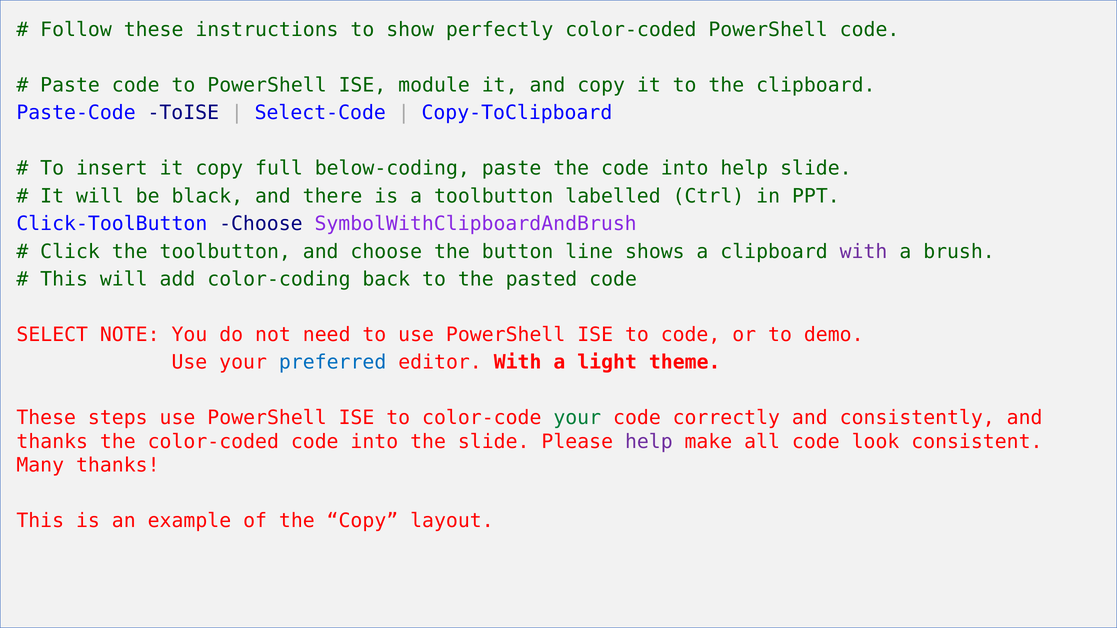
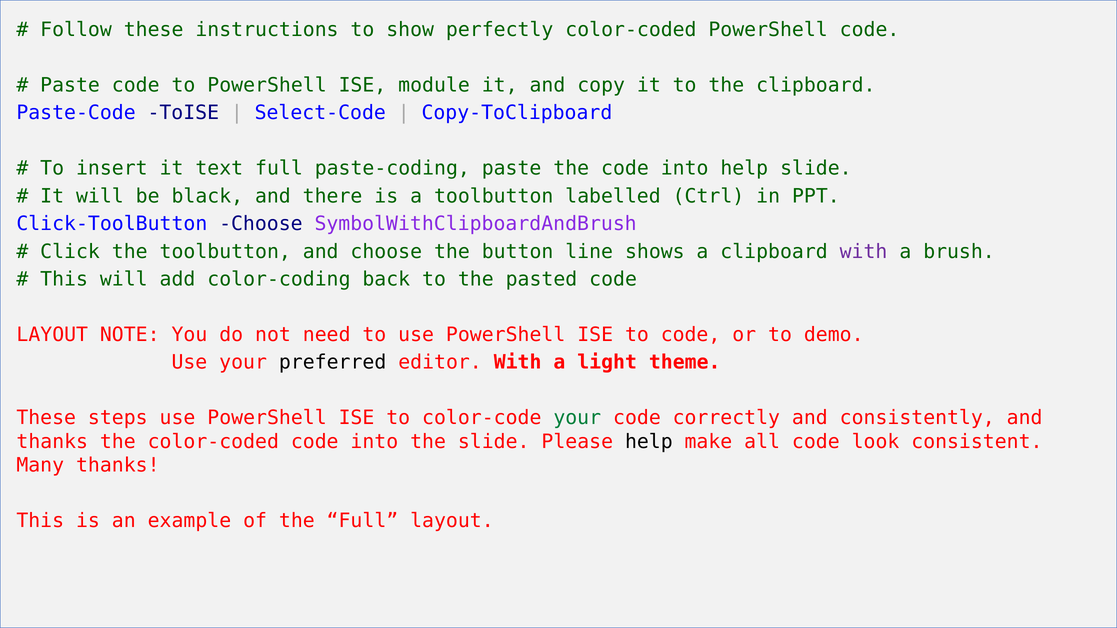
it copy: copy -> text
below-coding: below-coding -> paste-coding
SELECT at (52, 335): SELECT -> LAYOUT
preferred colour: blue -> black
help at (649, 442) colour: purple -> black
the Copy: Copy -> Full
